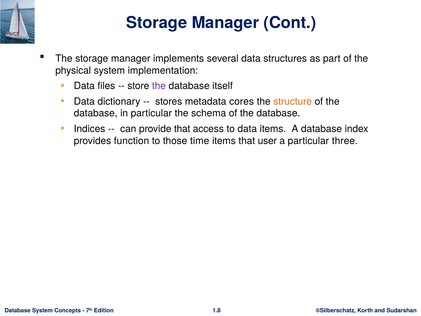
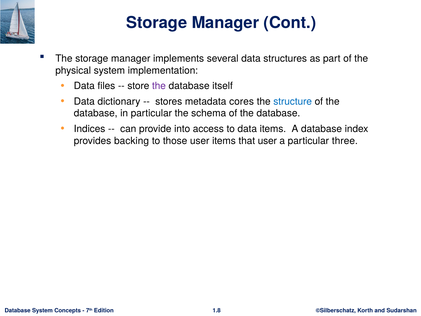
structure colour: orange -> blue
provide that: that -> into
function: function -> backing
those time: time -> user
